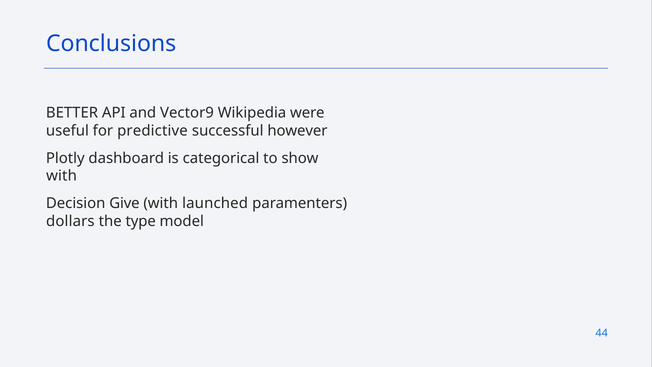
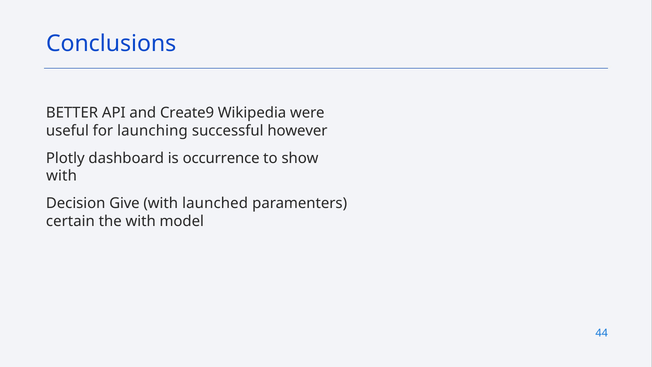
Vector9: Vector9 -> Create9
predictive: predictive -> launching
categorical: categorical -> occurrence
dollars: dollars -> certain
the type: type -> with
